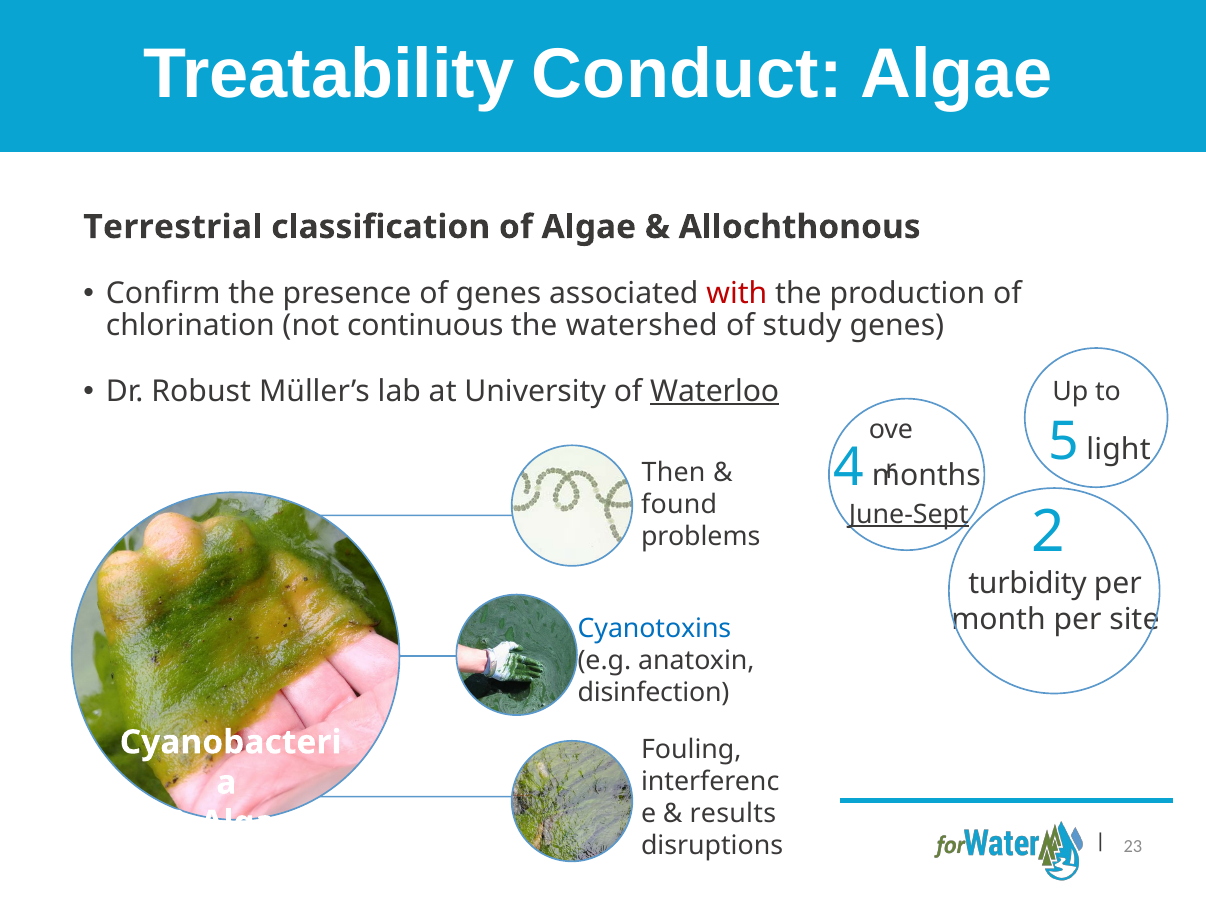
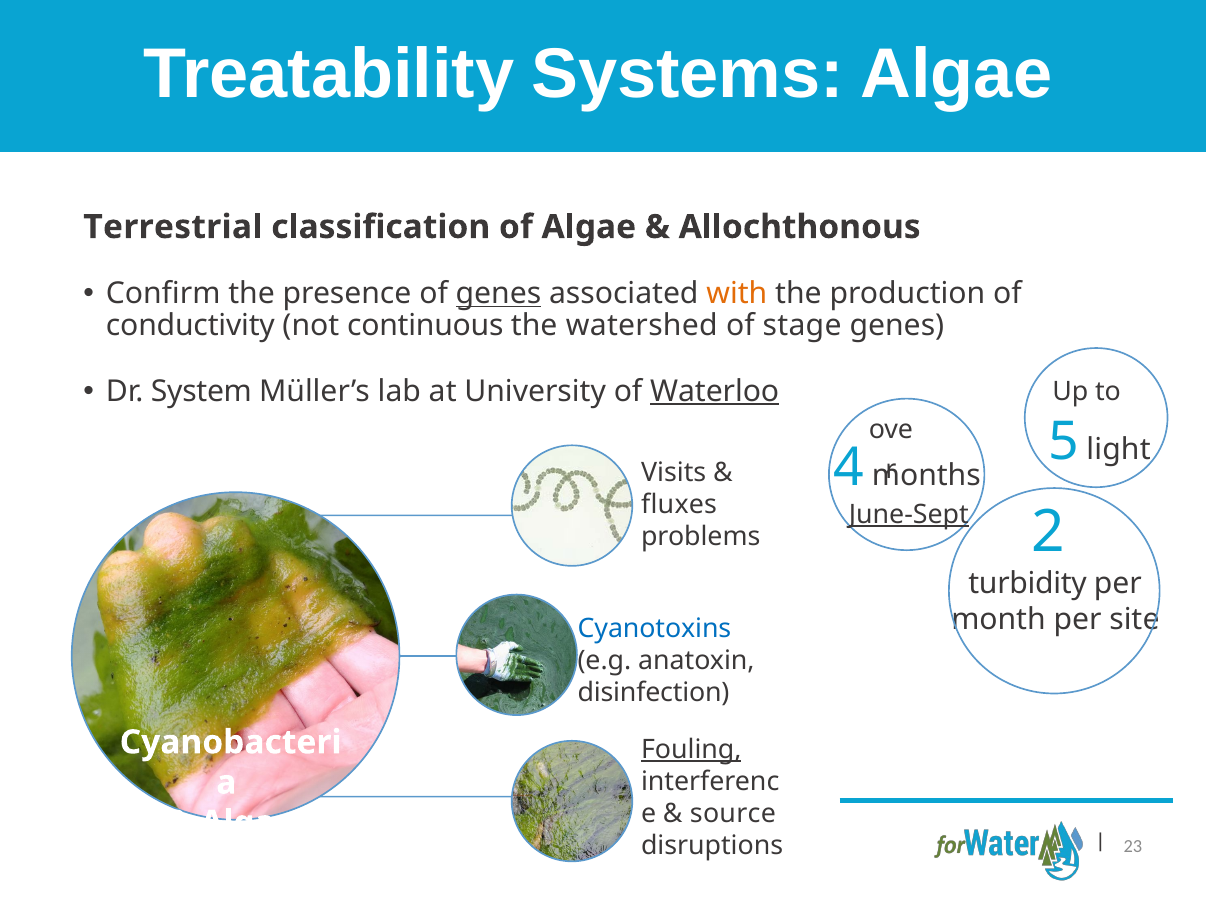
Conduct: Conduct -> Systems
genes at (498, 294) underline: none -> present
with colour: red -> orange
chlorination: chlorination -> conductivity
study: study -> stage
Robust: Robust -> System
Then: Then -> Visits
found: found -> fluxes
Fouling underline: none -> present
results: results -> source
